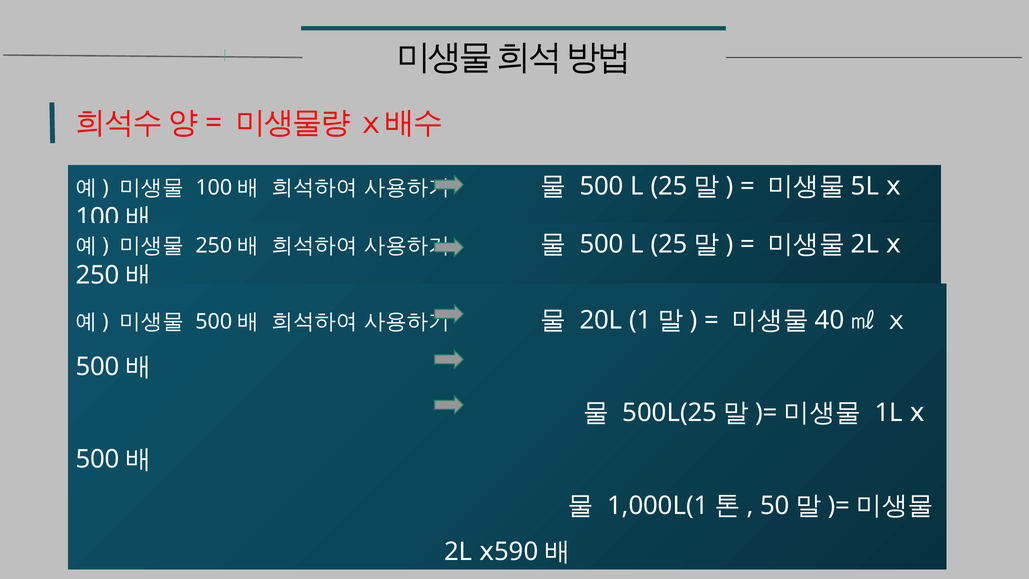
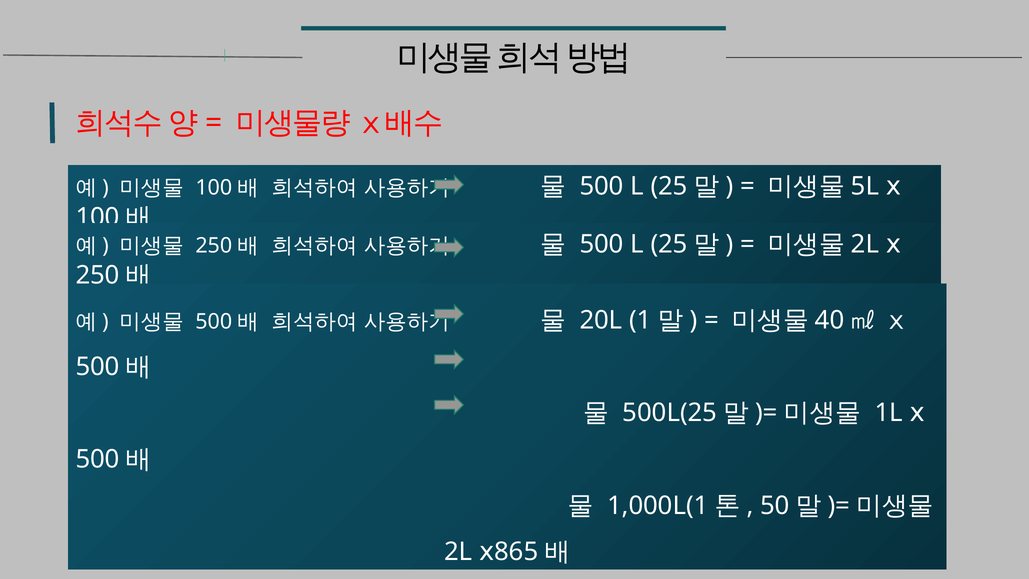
590: 590 -> 865
